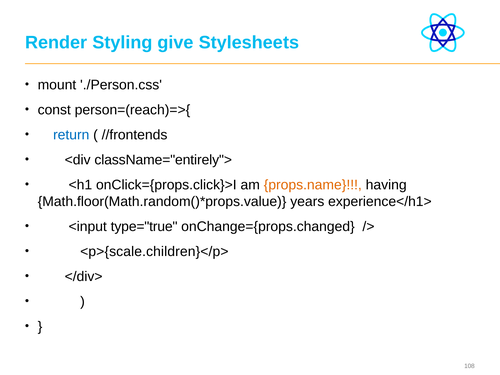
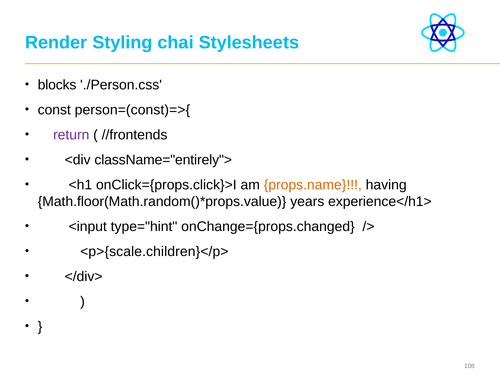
give: give -> chai
mount: mount -> blocks
person=(reach)=>{: person=(reach)=>{ -> person=(const)=>{
return colour: blue -> purple
type="true: type="true -> type="hint
